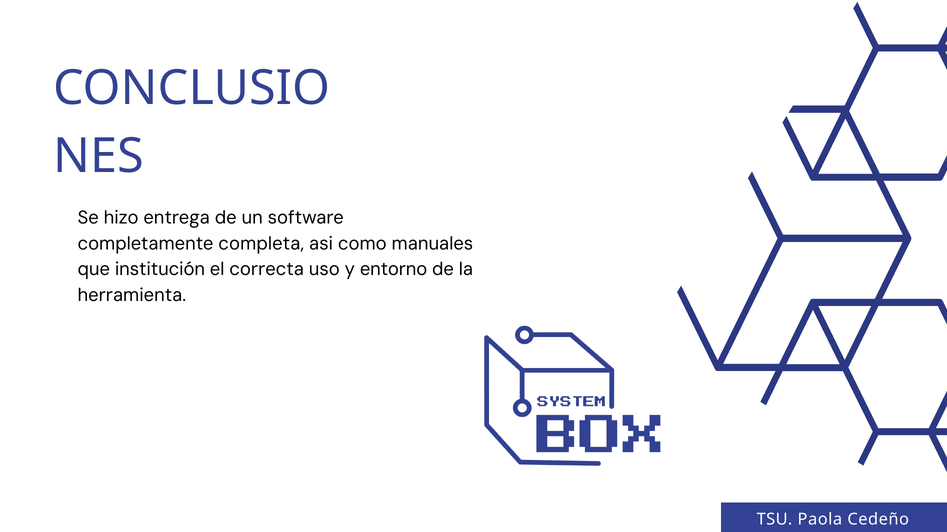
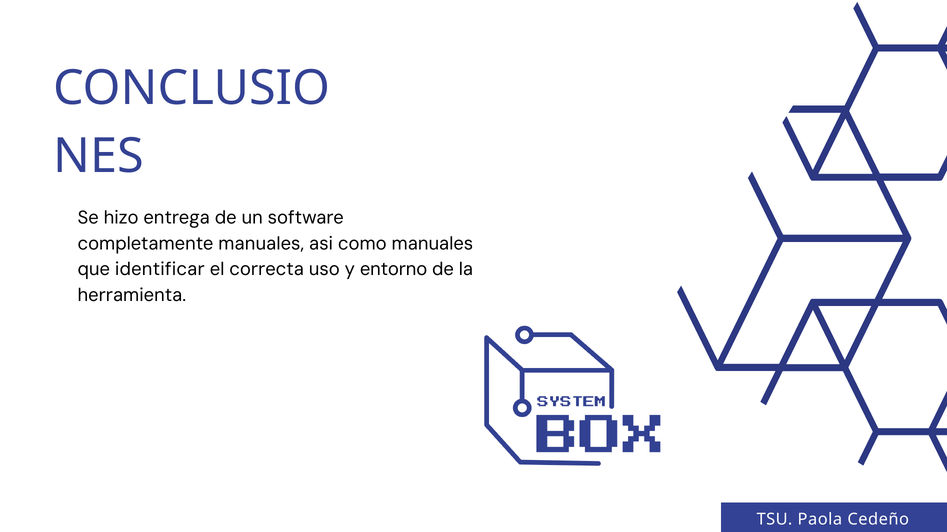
completamente completa: completa -> manuales
institución: institución -> identificar
